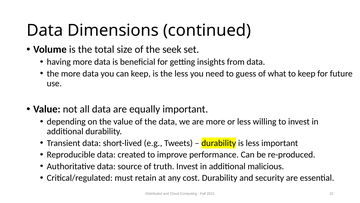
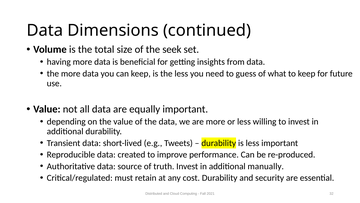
malicious: malicious -> manually
